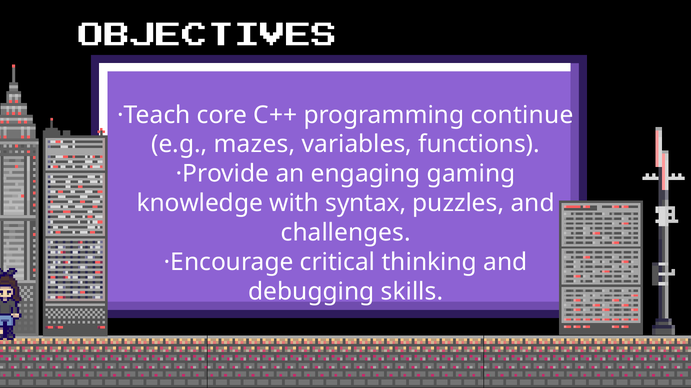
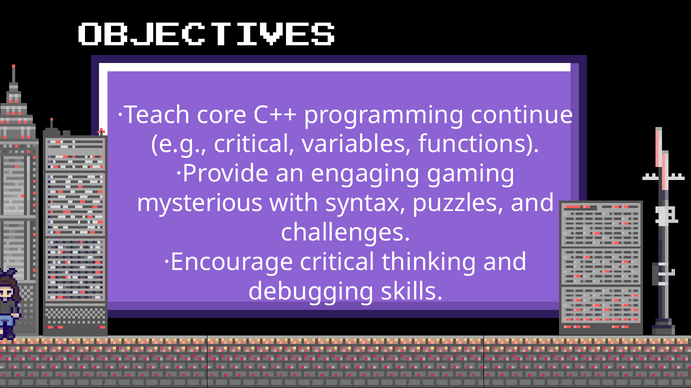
e.g mazes: mazes -> critical
knowledge: knowledge -> mysterious
